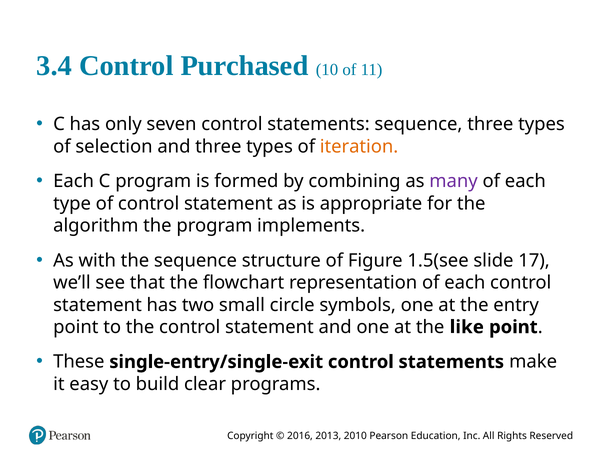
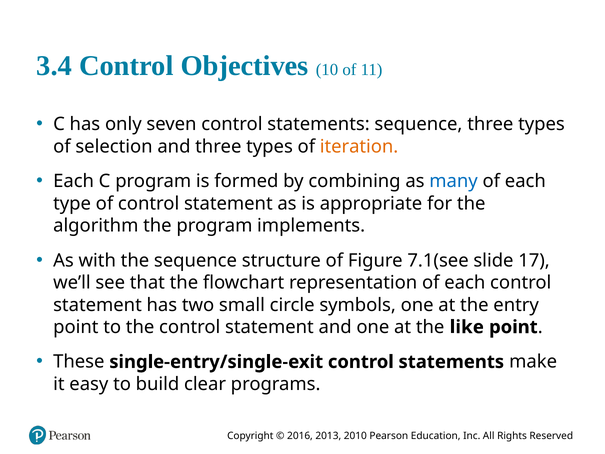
Purchased: Purchased -> Objectives
many colour: purple -> blue
1.5(see: 1.5(see -> 7.1(see
